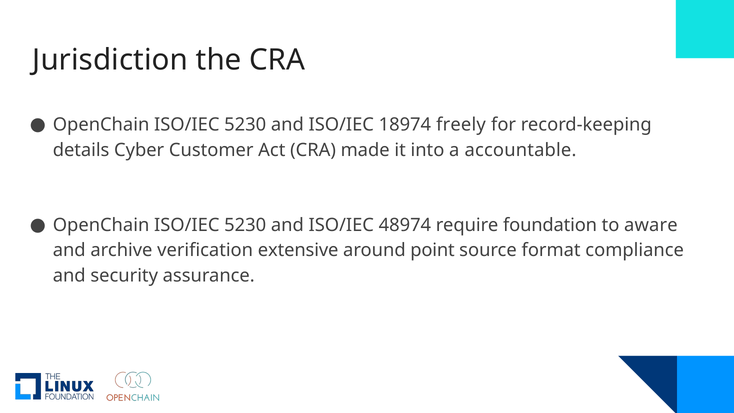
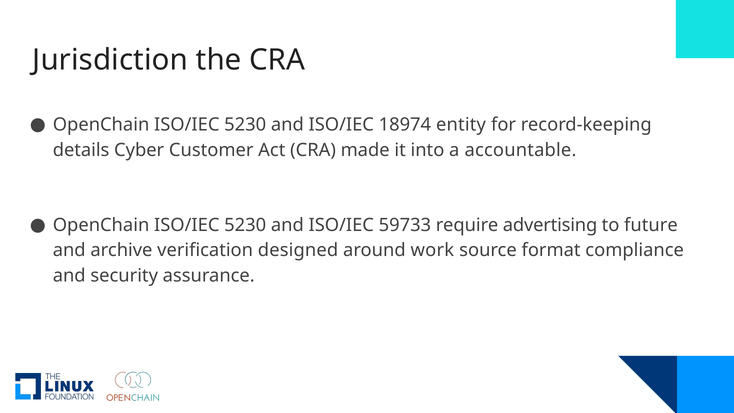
freely: freely -> entity
48974: 48974 -> 59733
foundation: foundation -> advertising
aware: aware -> future
extensive: extensive -> designed
point: point -> work
